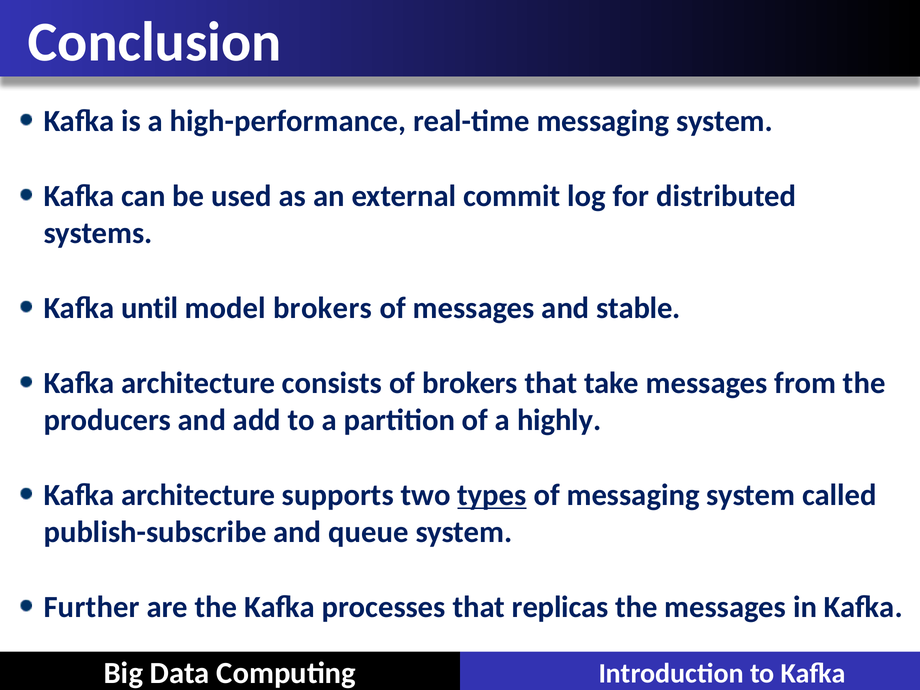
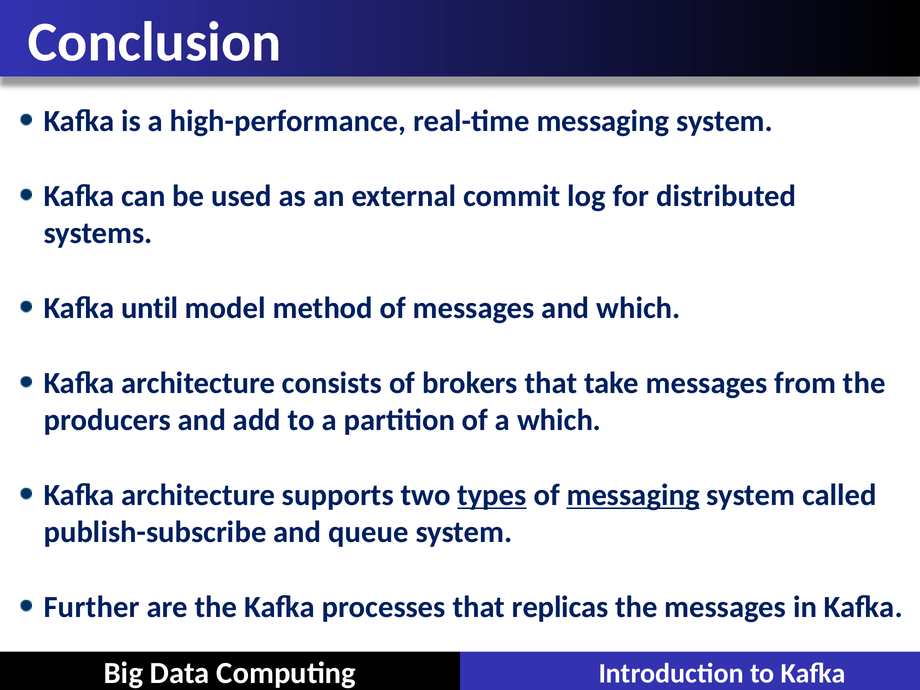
model brokers: brokers -> method
and stable: stable -> which
a highly: highly -> which
messaging at (633, 495) underline: none -> present
